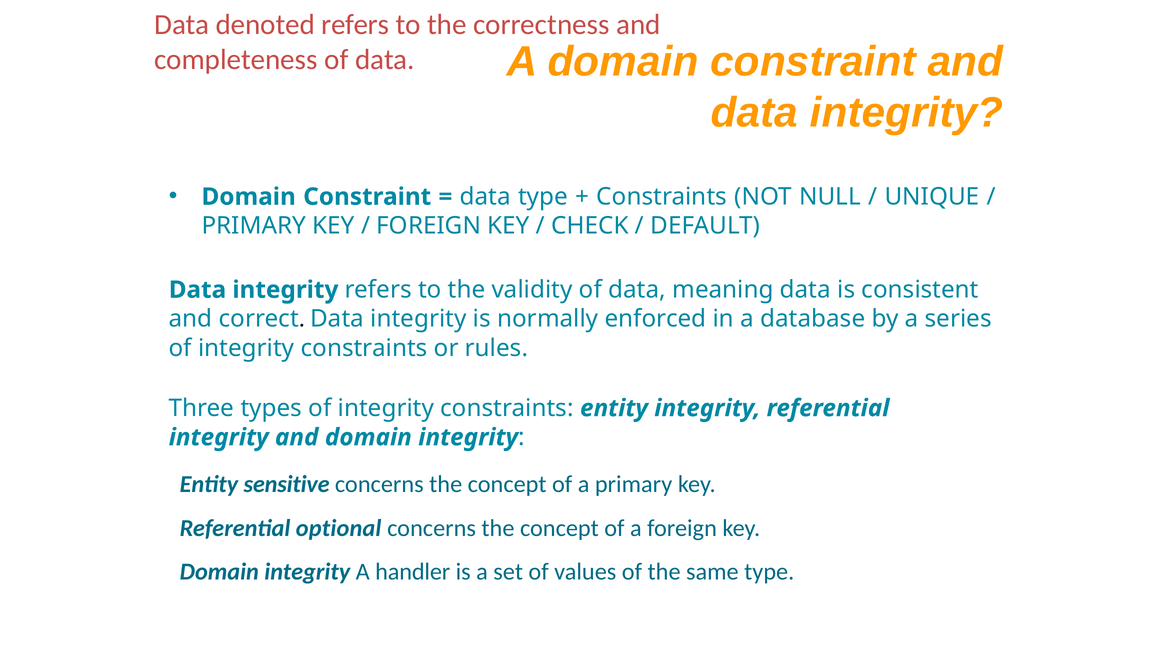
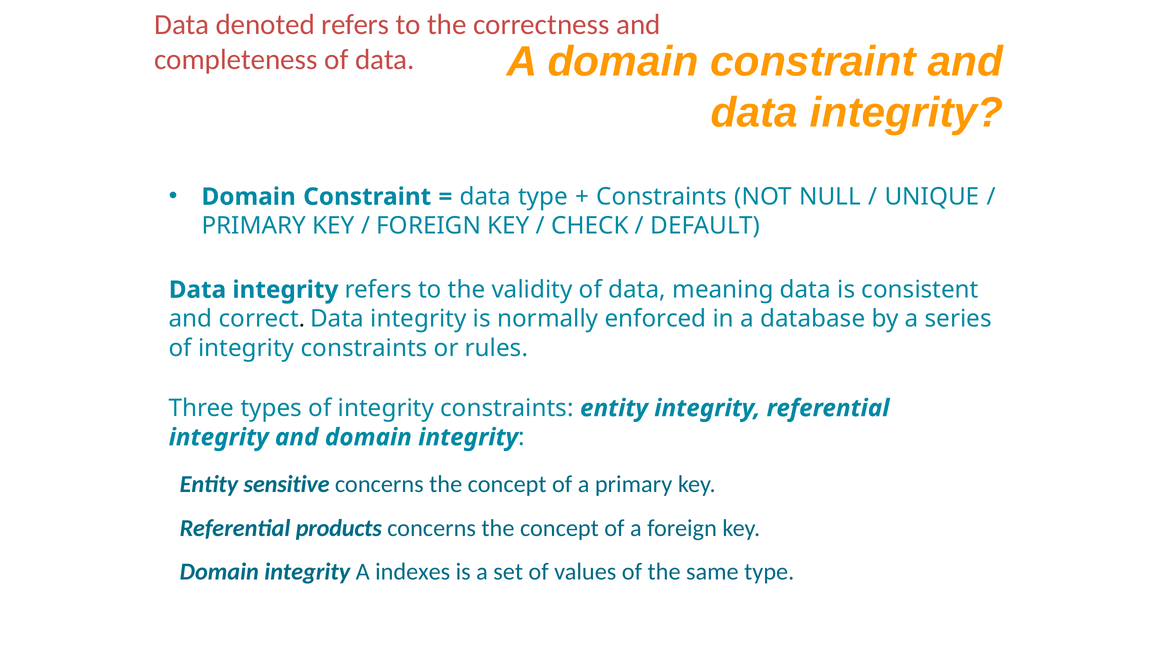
optional: optional -> products
handler: handler -> indexes
